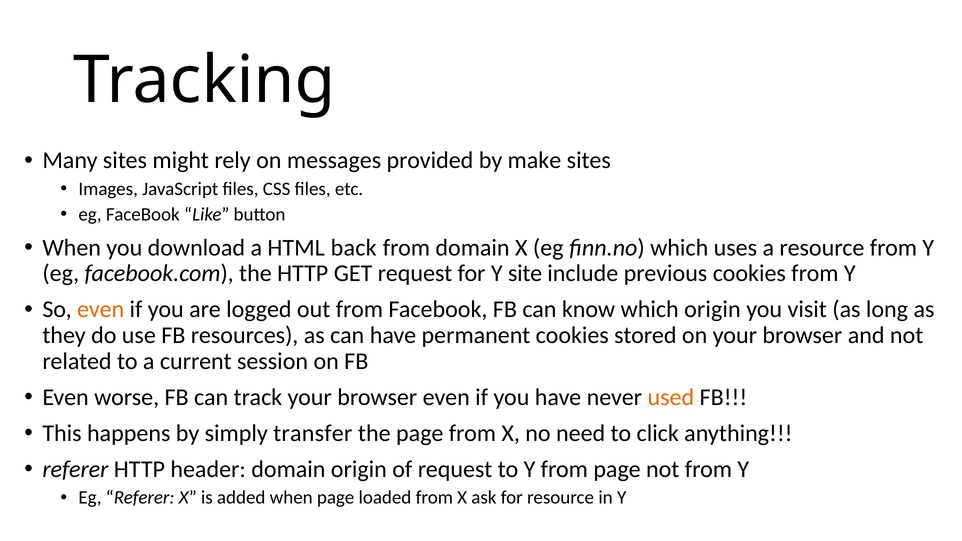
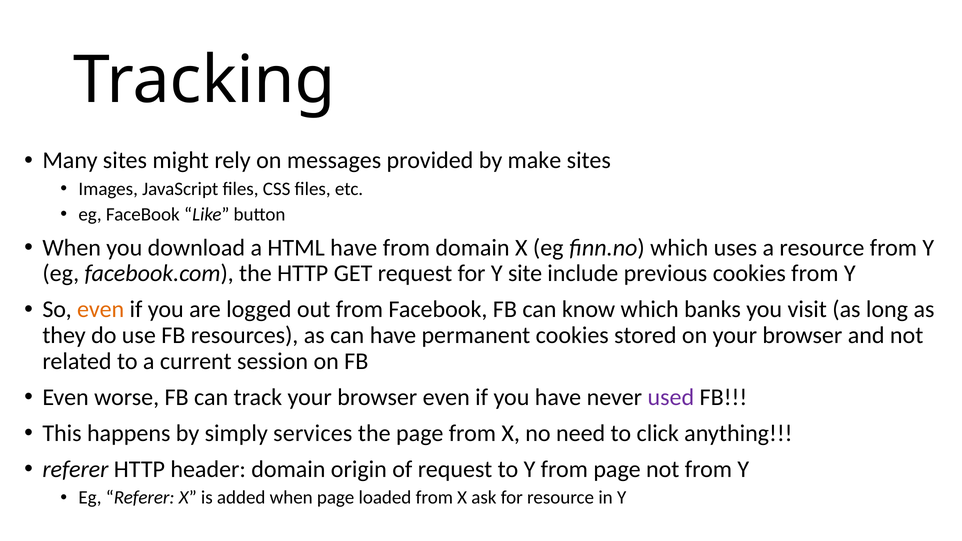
HTML back: back -> have
which origin: origin -> banks
used colour: orange -> purple
transfer: transfer -> services
